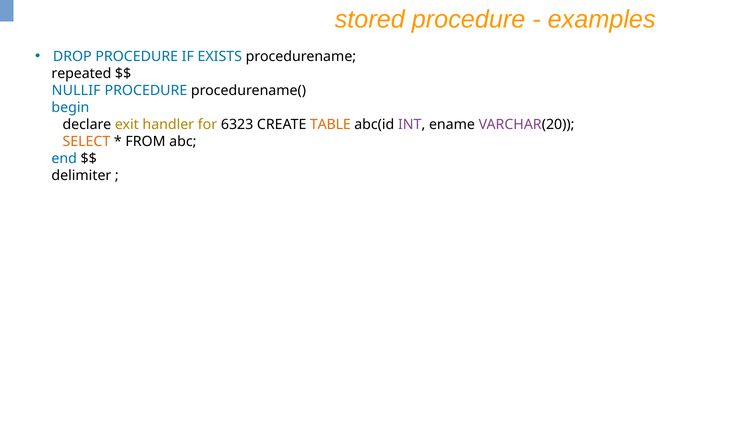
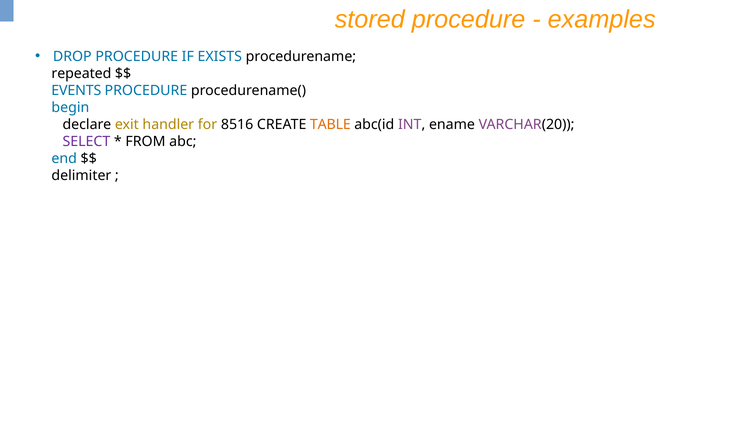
NULLIF: NULLIF -> EVENTS
6323: 6323 -> 8516
SELECT colour: orange -> purple
